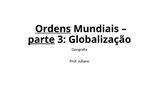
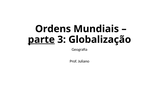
Ordens underline: present -> none
